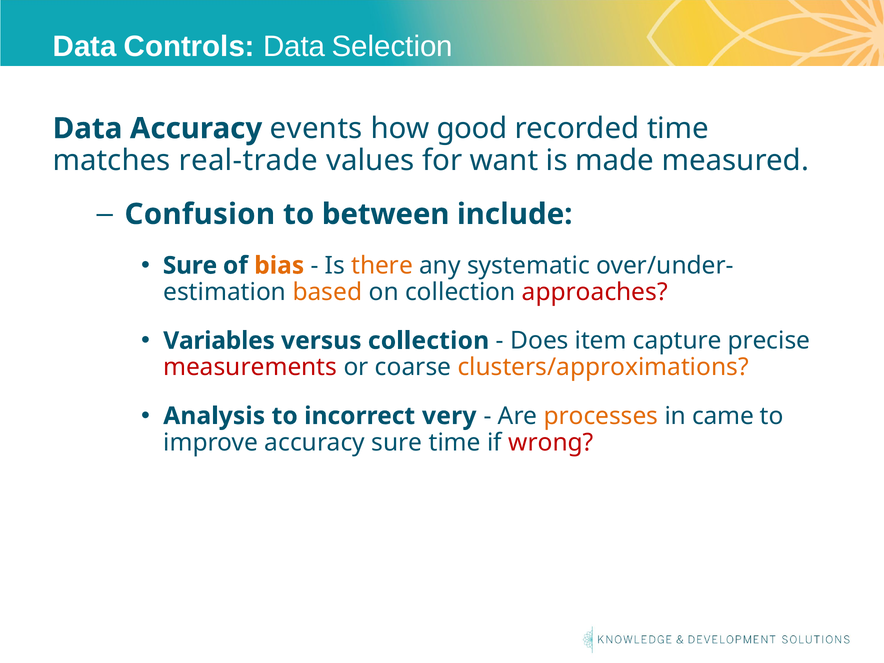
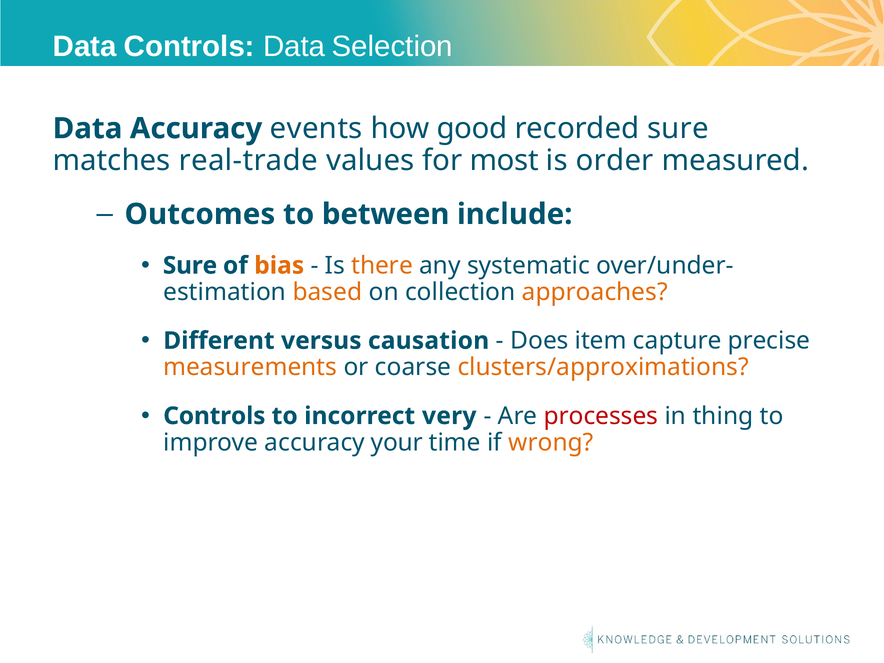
recorded time: time -> sure
want: want -> most
made: made -> order
Confusion: Confusion -> Outcomes
approaches colour: red -> orange
Variables: Variables -> Different
versus collection: collection -> causation
measurements colour: red -> orange
Analysis at (214, 416): Analysis -> Controls
processes colour: orange -> red
came: came -> thing
accuracy sure: sure -> your
wrong colour: red -> orange
